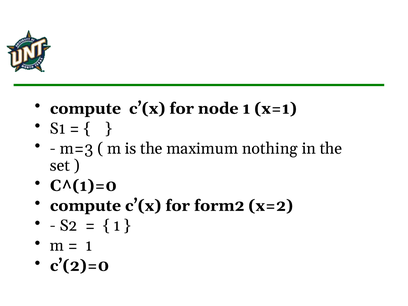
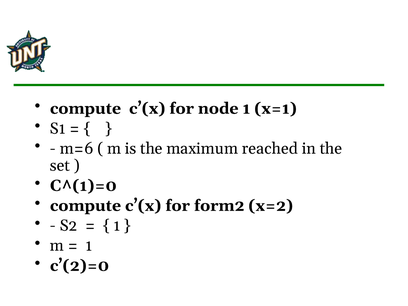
m=3: m=3 -> m=6
nothing: nothing -> reached
